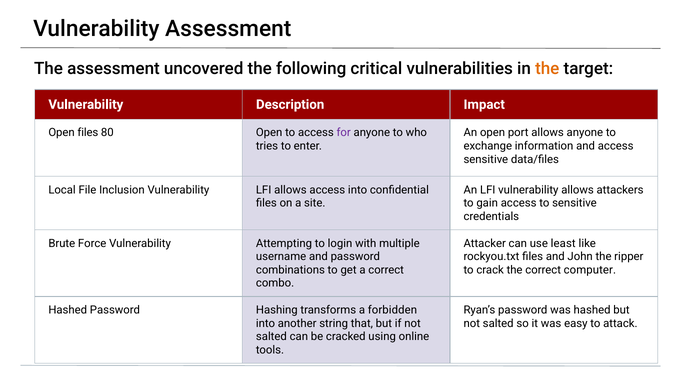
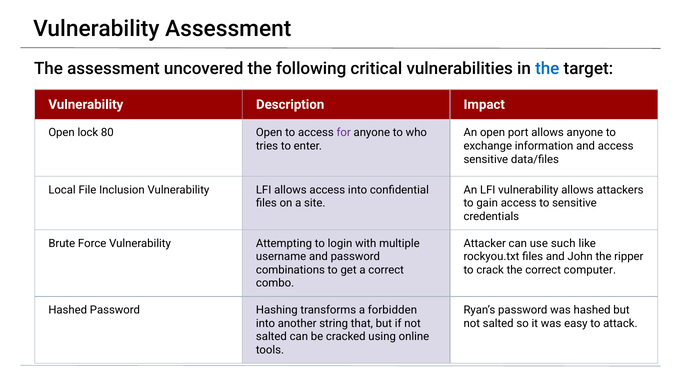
the at (547, 69) colour: orange -> blue
Open files: files -> lock
least: least -> such
